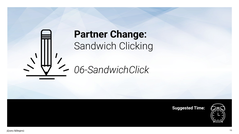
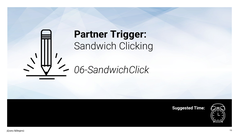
Change: Change -> Trigger
